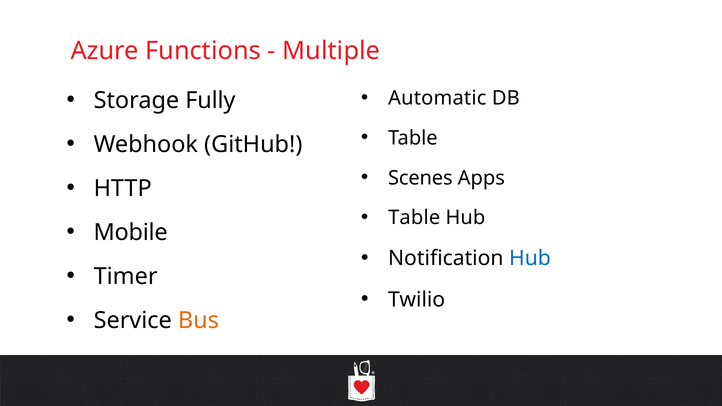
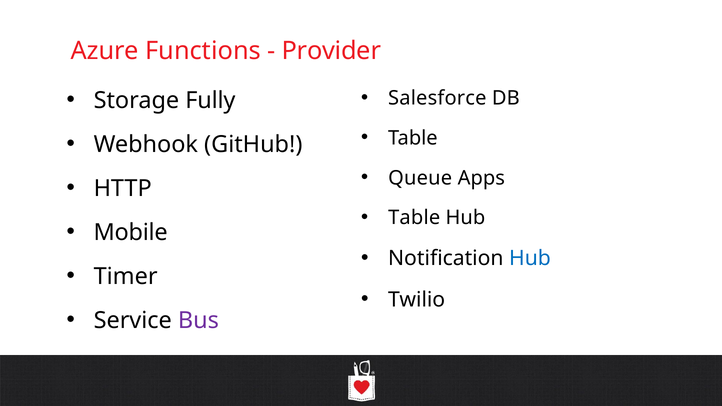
Multiple: Multiple -> Provider
Automatic: Automatic -> Salesforce
Scenes: Scenes -> Queue
Bus colour: orange -> purple
